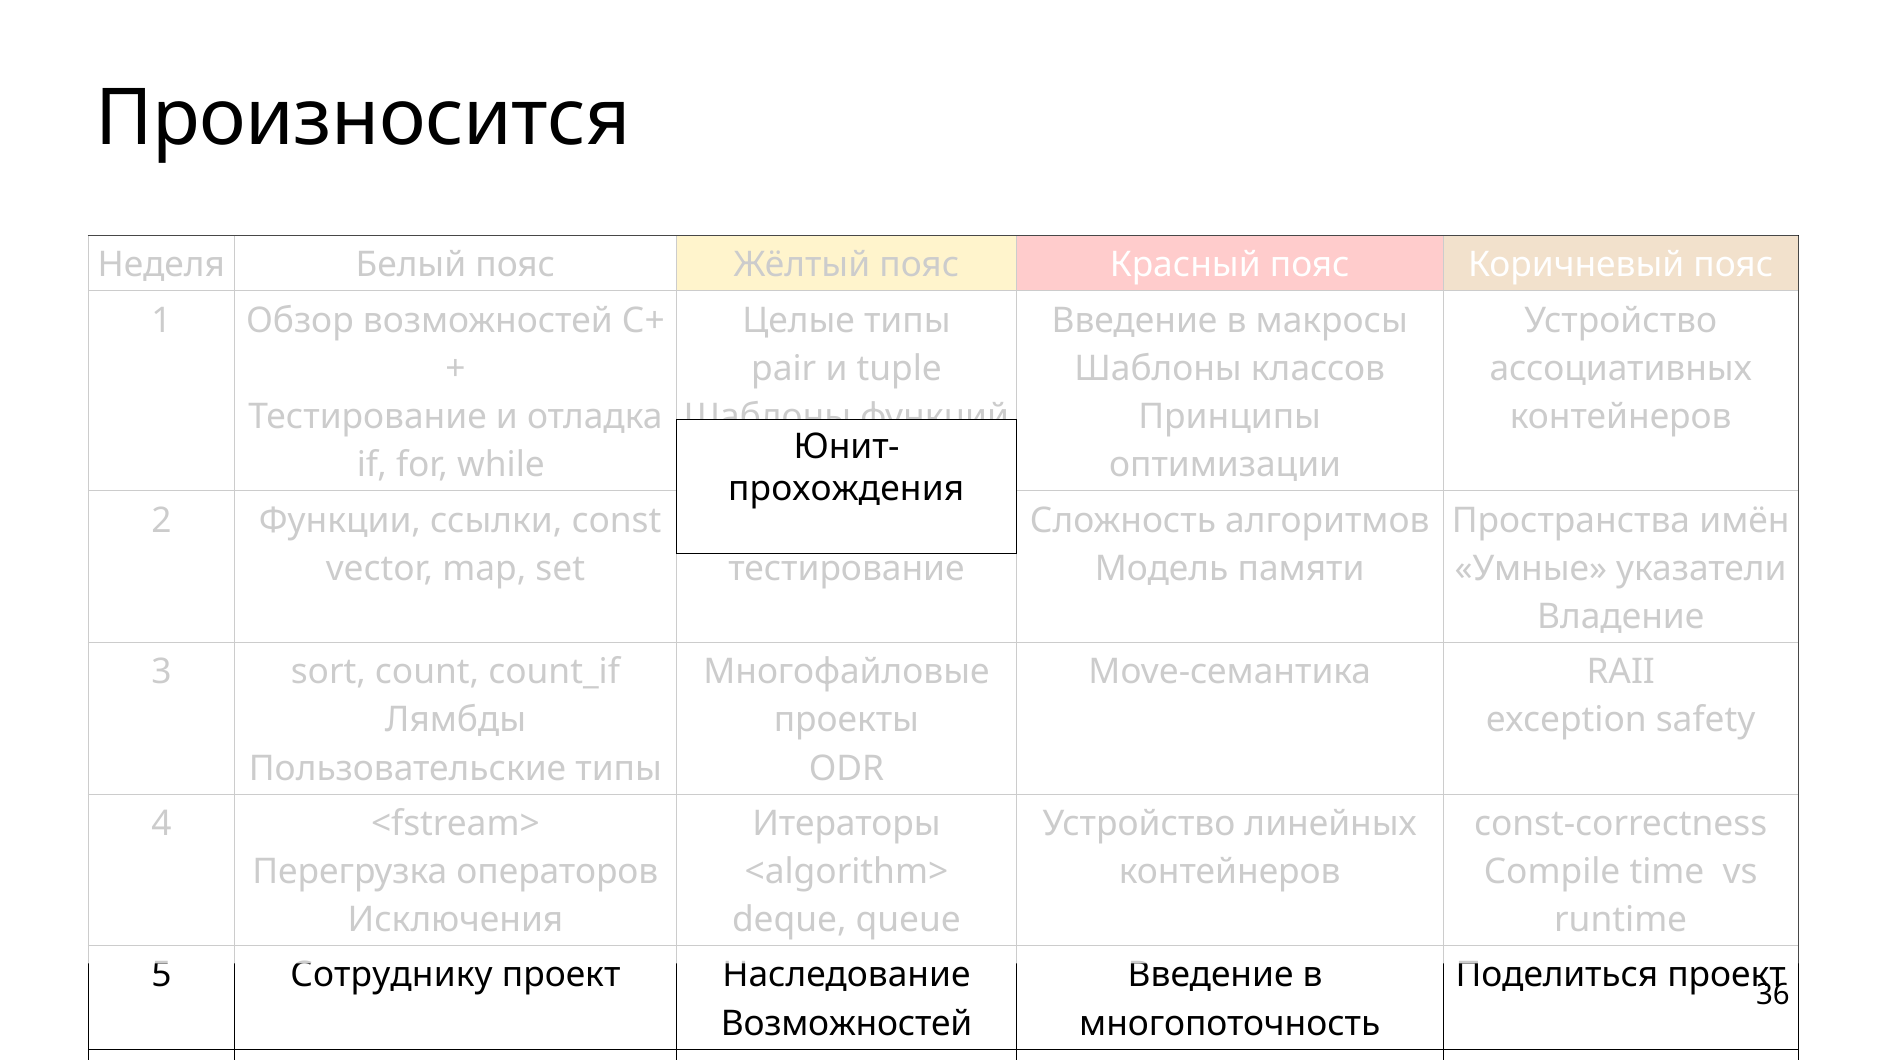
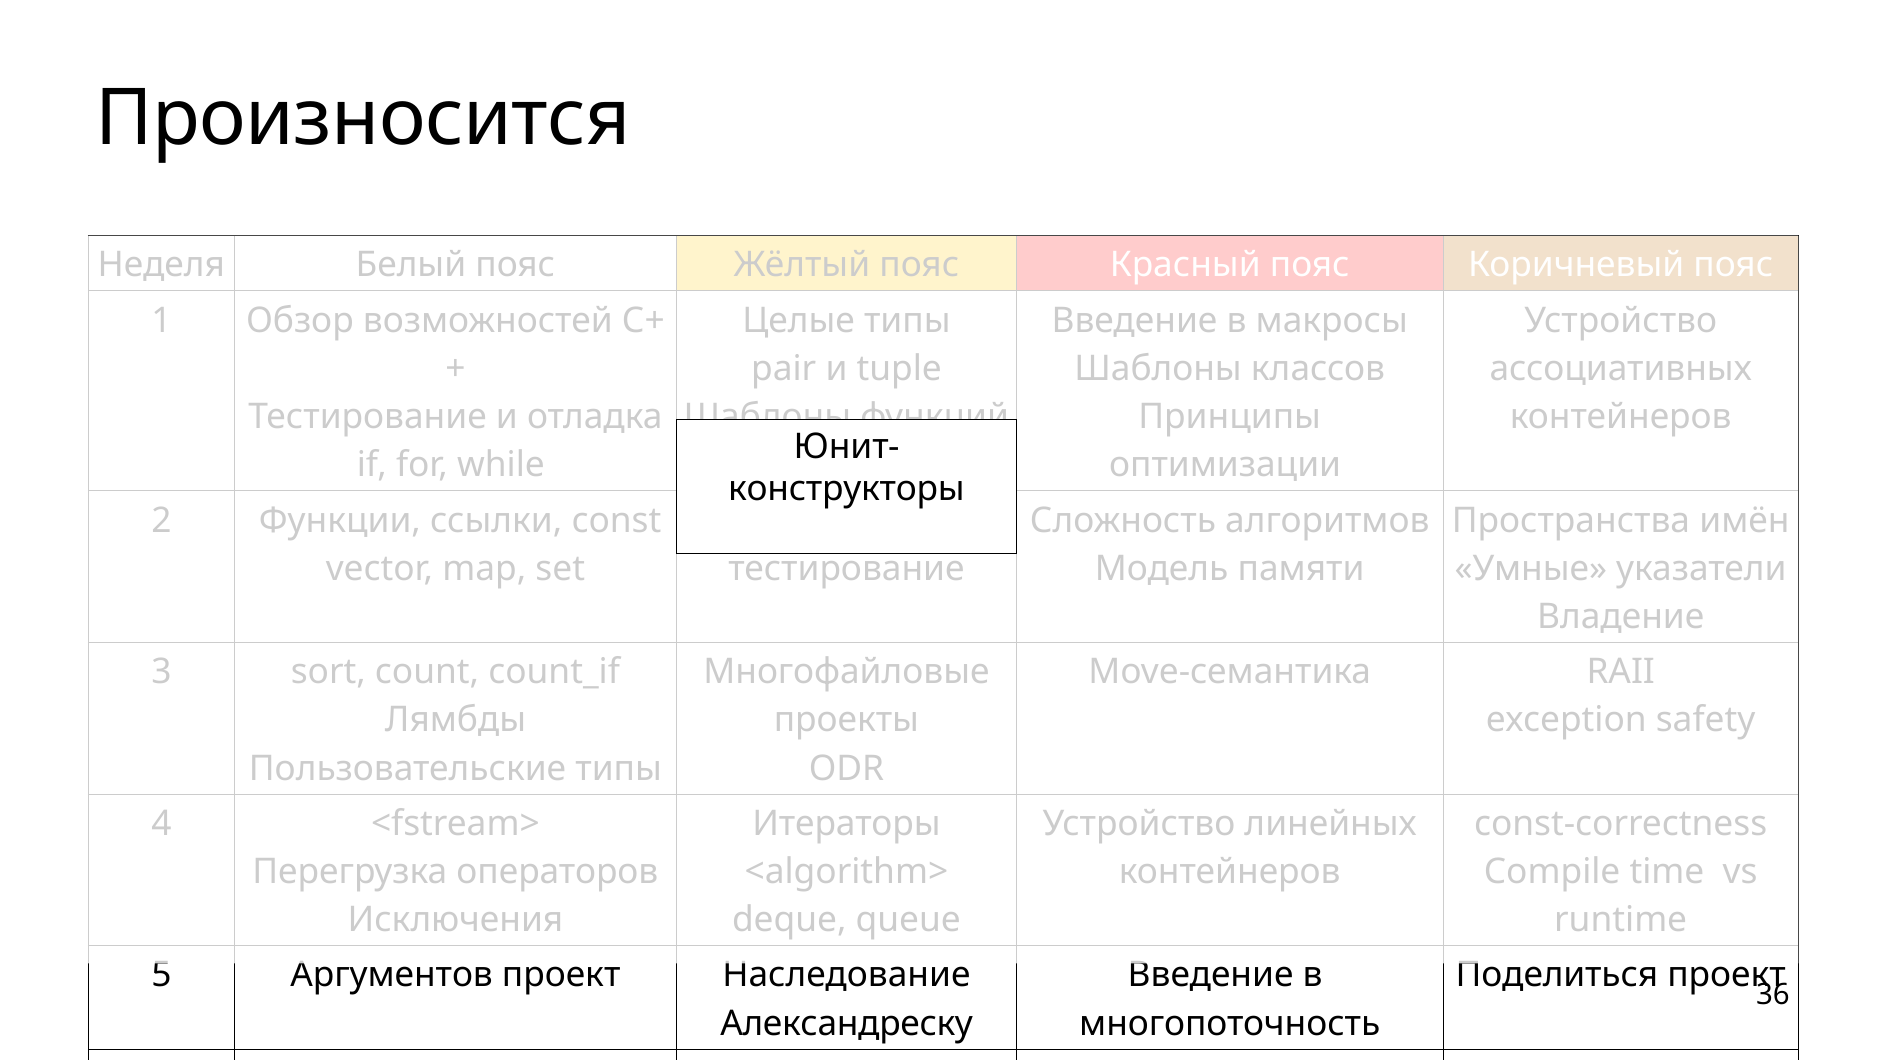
прохождения: прохождения -> конструкторы
Сотруднику: Сотруднику -> Аргументов
Возможностей at (847, 1023): Возможностей -> Александреску
